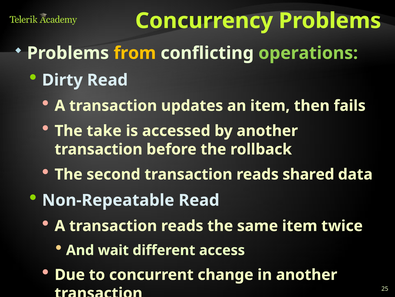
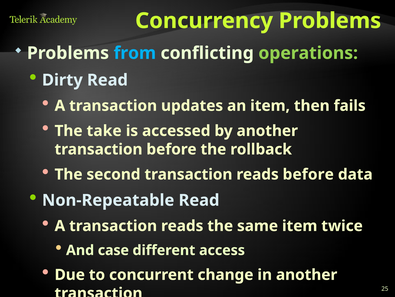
from colour: yellow -> light blue
reads shared: shared -> before
wait: wait -> case
